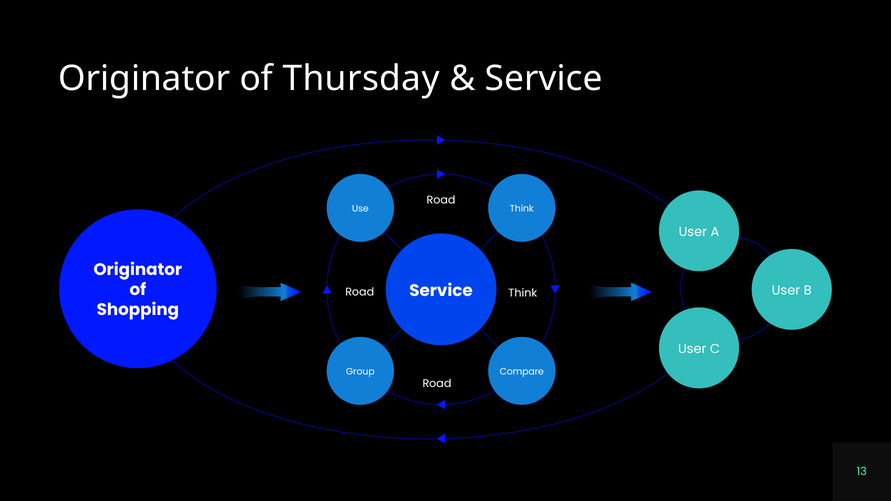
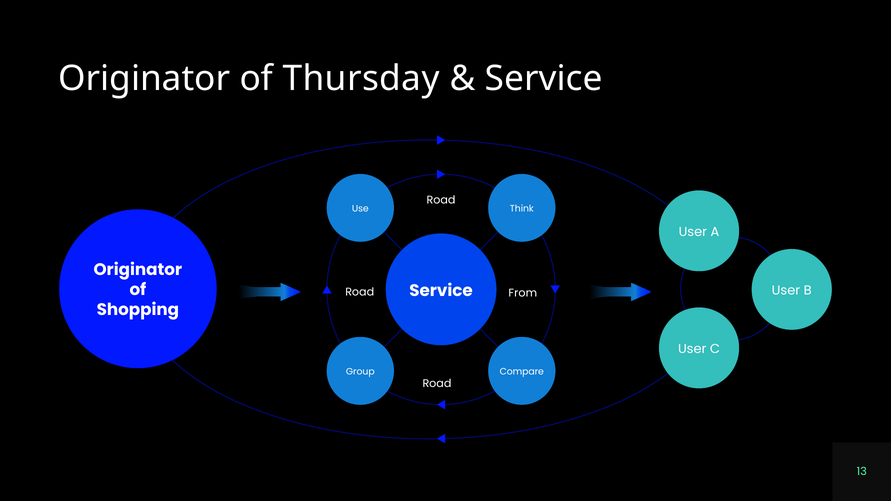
Road Think: Think -> From
